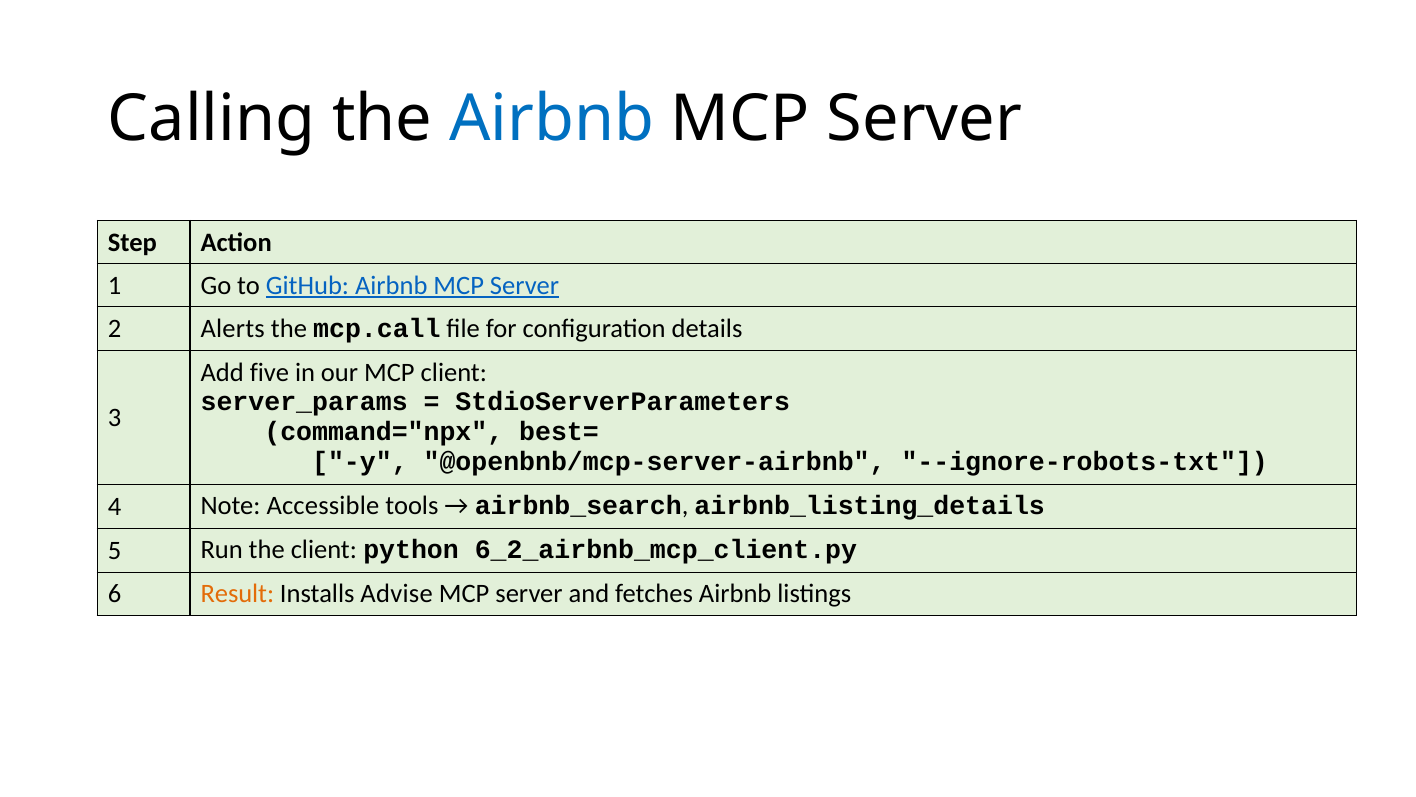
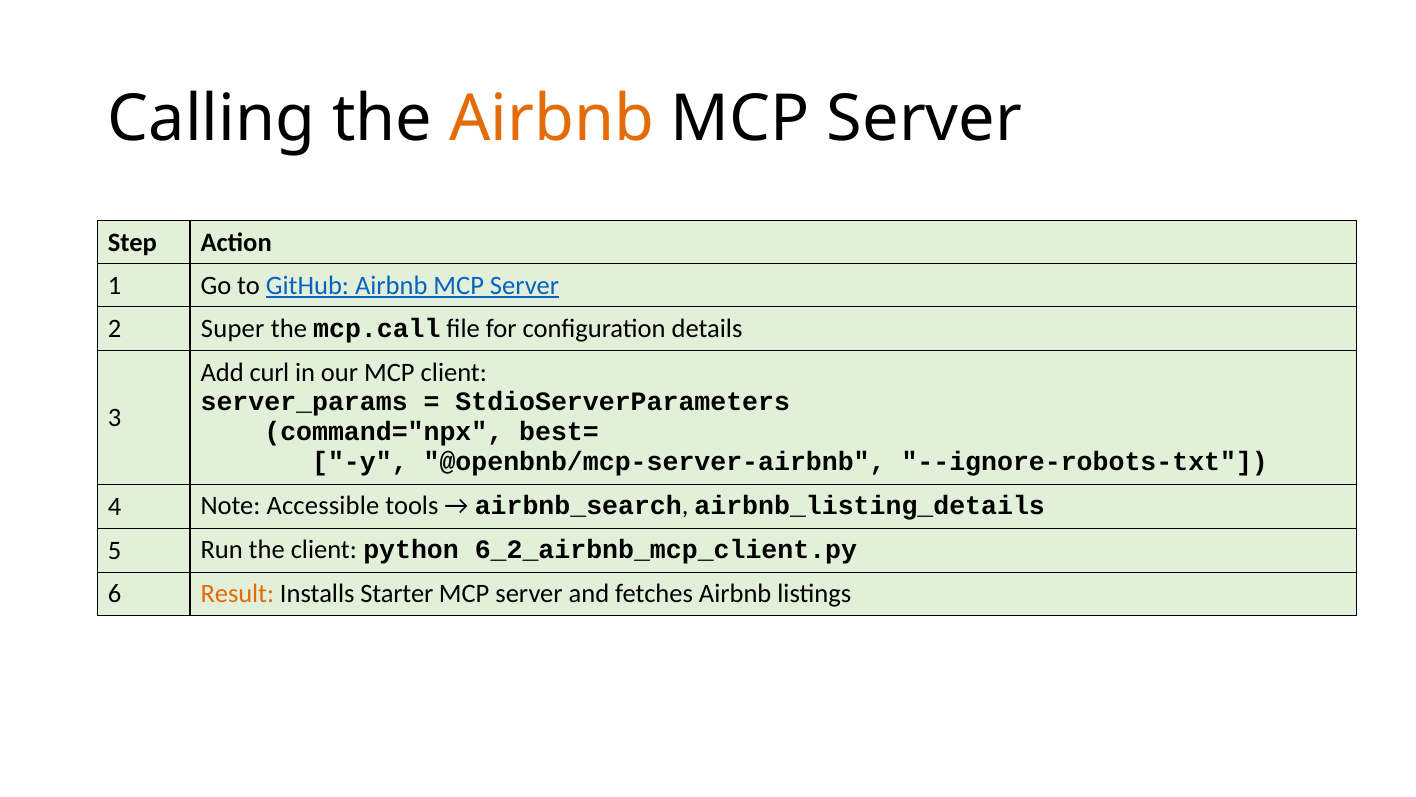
Airbnb at (552, 119) colour: blue -> orange
Alerts: Alerts -> Super
five: five -> curl
Advise: Advise -> Starter
